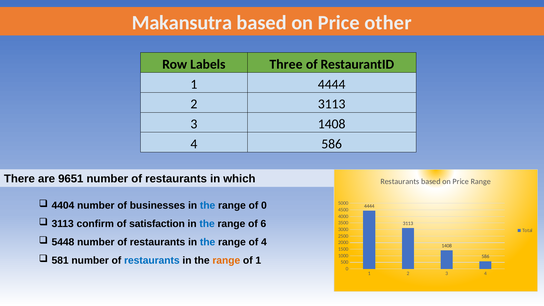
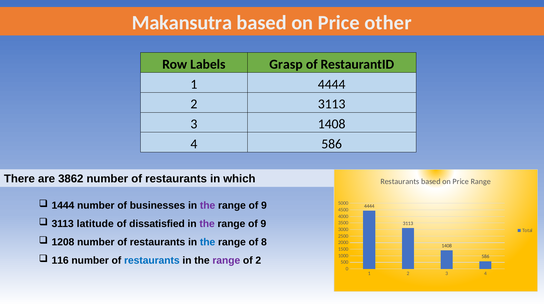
Three: Three -> Grasp
9651: 9651 -> 3862
4404: 4404 -> 1444
the at (208, 205) colour: blue -> purple
0 at (264, 205): 0 -> 9
confirm: confirm -> latitude
satisfaction: satisfaction -> dissatisfied
the at (207, 224) colour: blue -> purple
6 at (263, 224): 6 -> 9
5448: 5448 -> 1208
of 4: 4 -> 8
581: 581 -> 116
range at (226, 260) colour: orange -> purple
of 1: 1 -> 2
